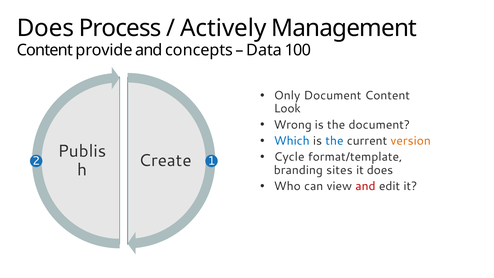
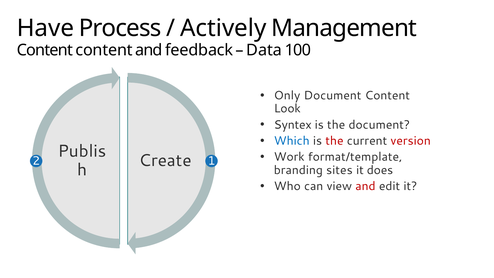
Does at (45, 28): Does -> Have
Content provide: provide -> content
concepts: concepts -> feedback
Wrong: Wrong -> Syntex
the at (334, 141) colour: blue -> red
version colour: orange -> red
Cycle: Cycle -> Work
